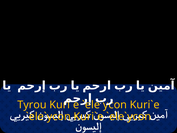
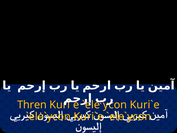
Tyrou: Tyrou -> Thren
